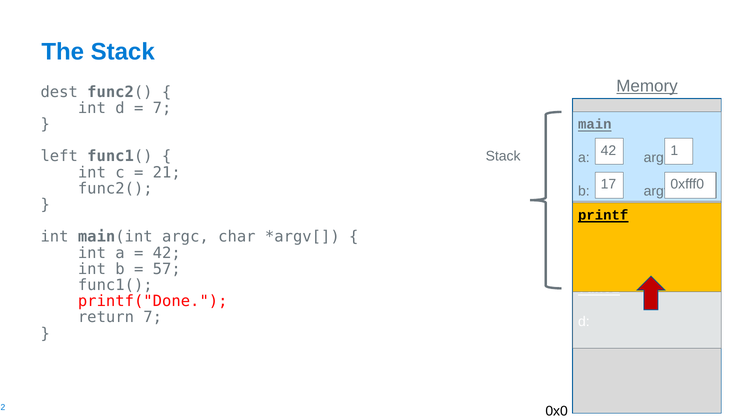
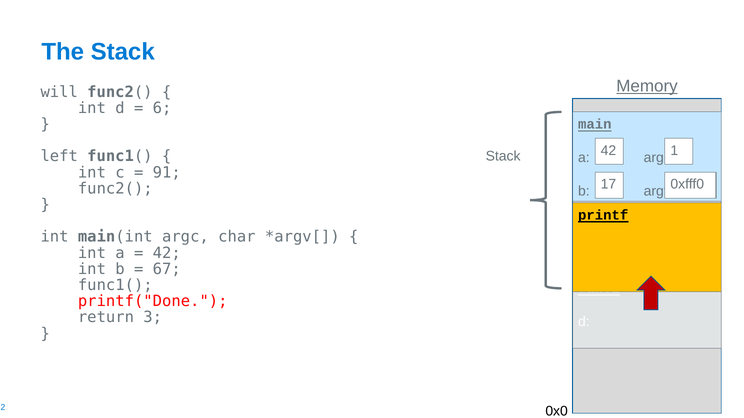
dest: dest -> will
7 at (162, 108): 7 -> 6
21: 21 -> 91
57: 57 -> 67
return 7: 7 -> 3
